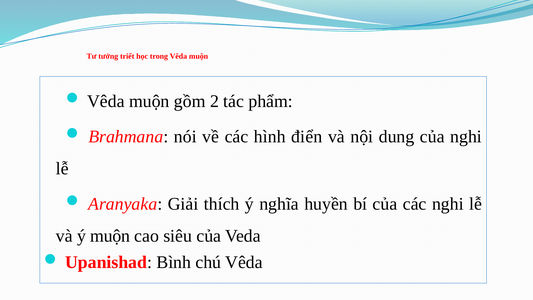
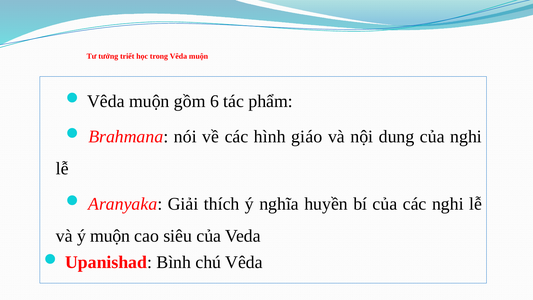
2: 2 -> 6
điển: điển -> giáo
